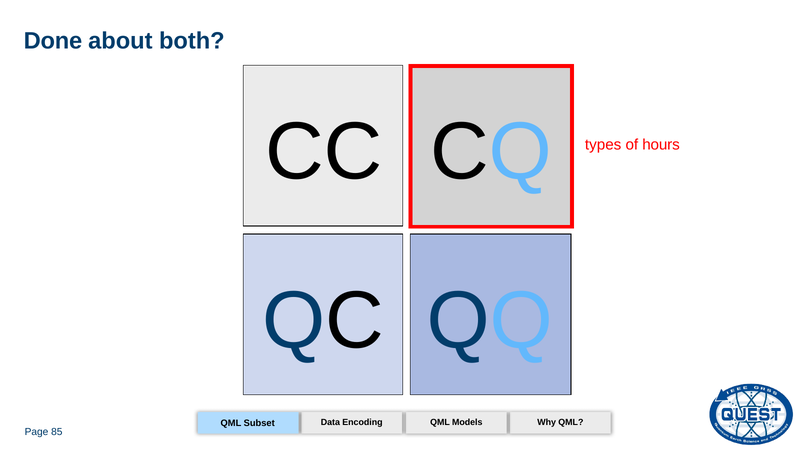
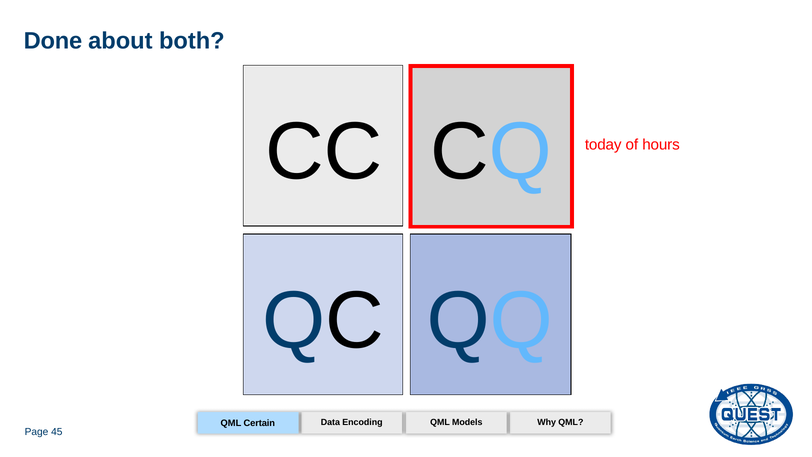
types: types -> today
Subset: Subset -> Certain
85: 85 -> 45
